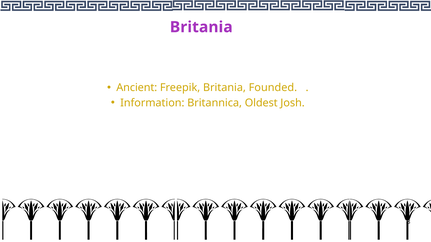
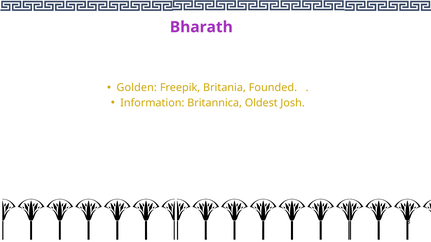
Britania at (201, 27): Britania -> Bharath
Ancient: Ancient -> Golden
